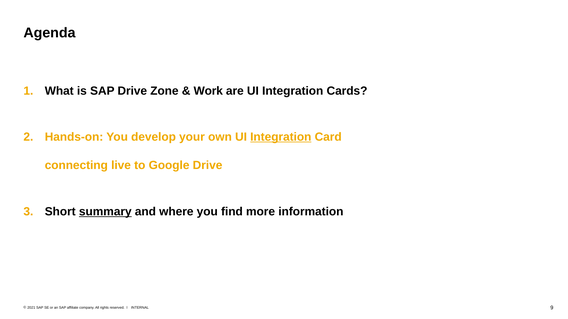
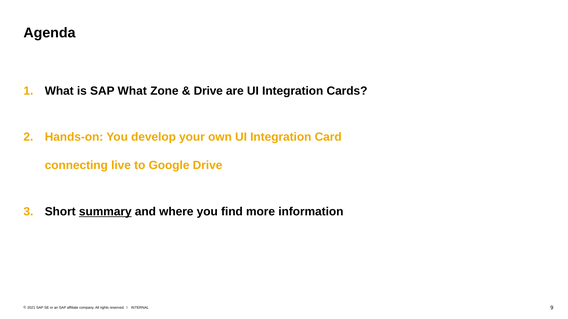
SAP Drive: Drive -> What
Work at (208, 91): Work -> Drive
Integration at (281, 137) underline: present -> none
